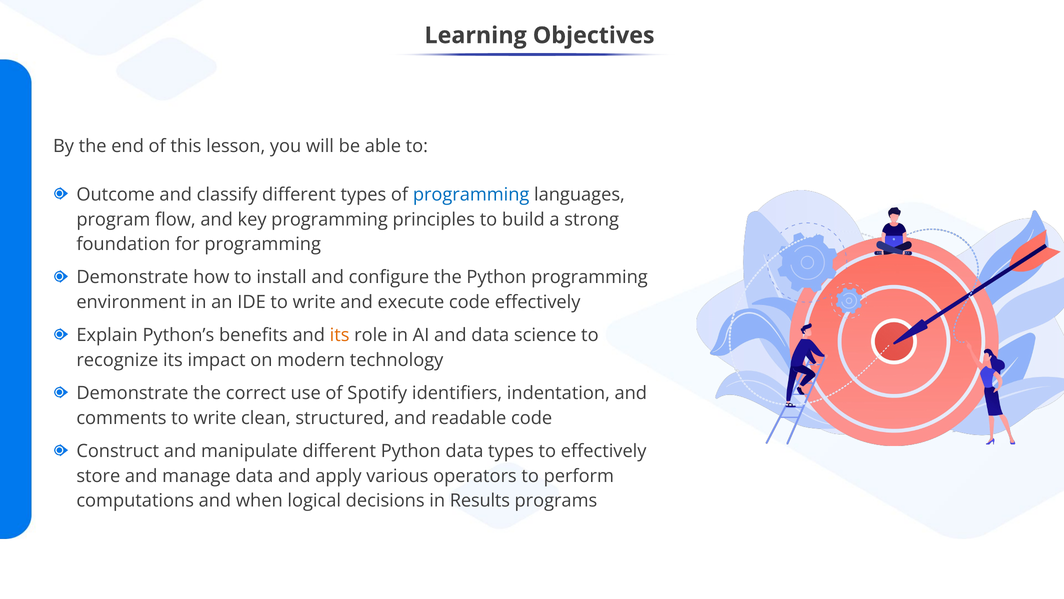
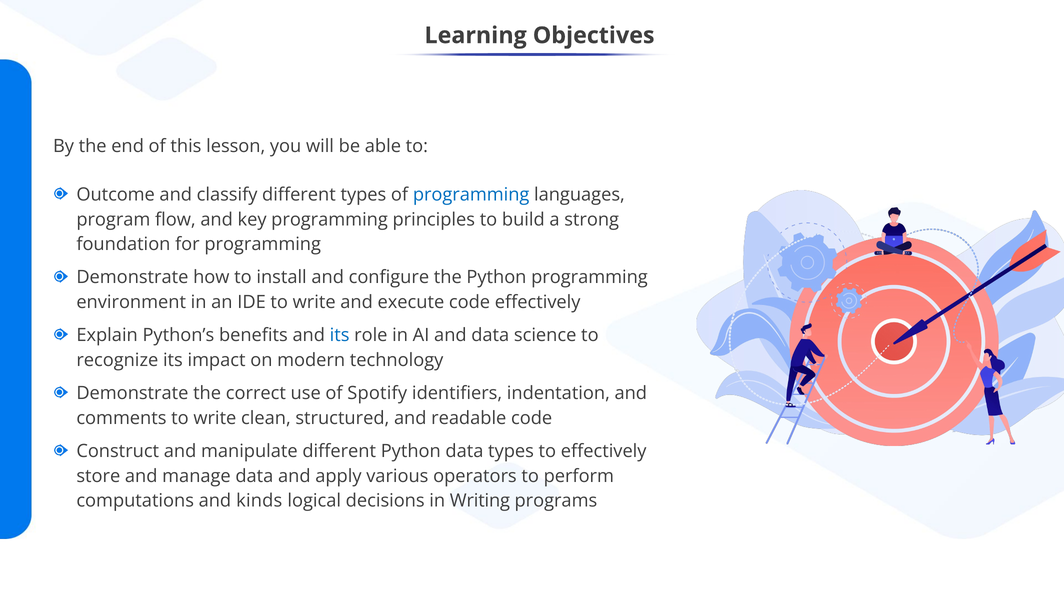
its at (340, 335) colour: orange -> blue
when: when -> kinds
Results: Results -> Writing
